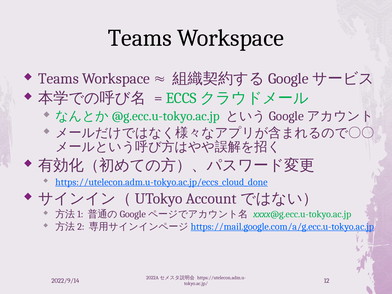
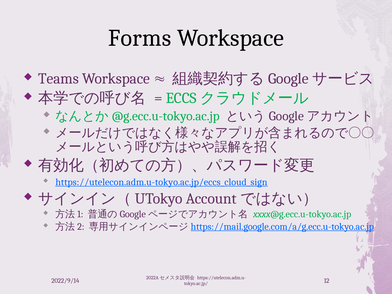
Teams at (140, 38): Teams -> Forms
https://utelecon.adm.u-tokyo.ac.jp/eccs_cloud_done: https://utelecon.adm.u-tokyo.ac.jp/eccs_cloud_done -> https://utelecon.adm.u-tokyo.ac.jp/eccs_cloud_sign
